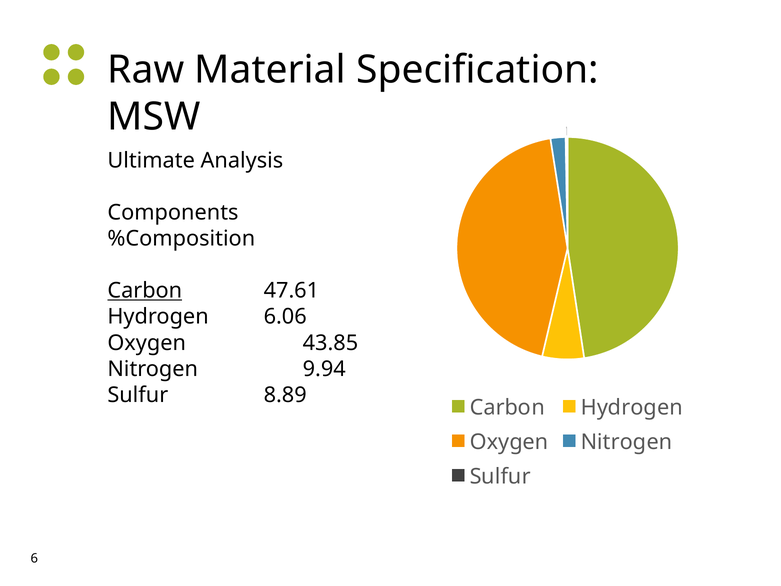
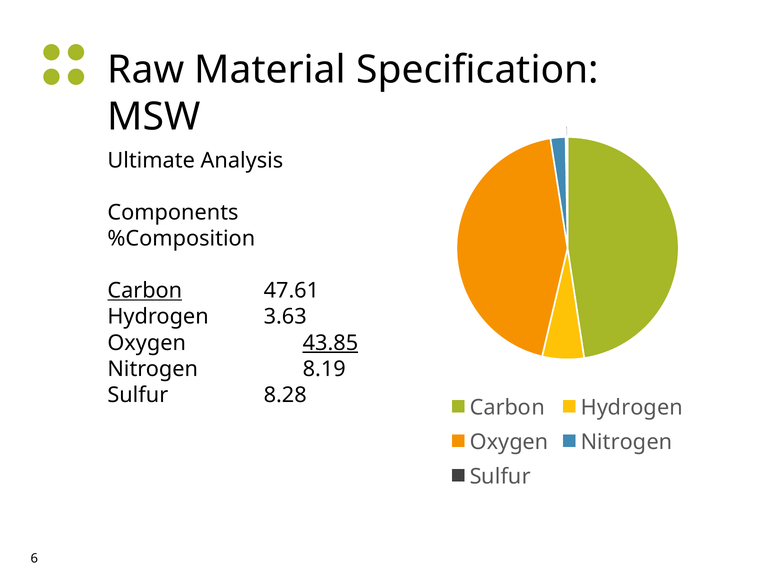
6.06: 6.06 -> 3.63
43.85 underline: none -> present
9.94: 9.94 -> 8.19
8.89: 8.89 -> 8.28
